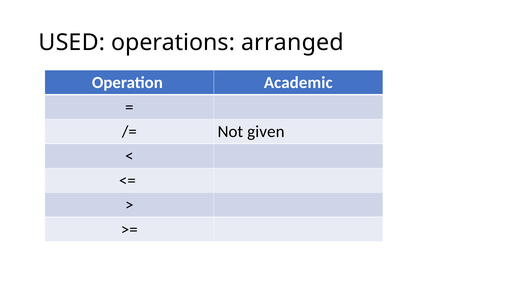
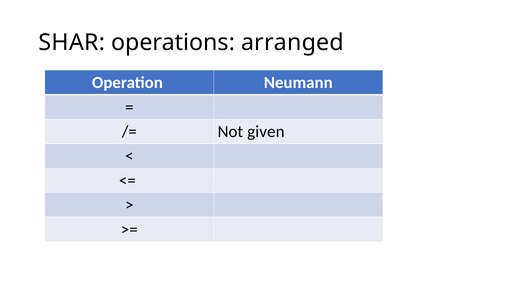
USED: USED -> SHAR
Academic: Academic -> Neumann
